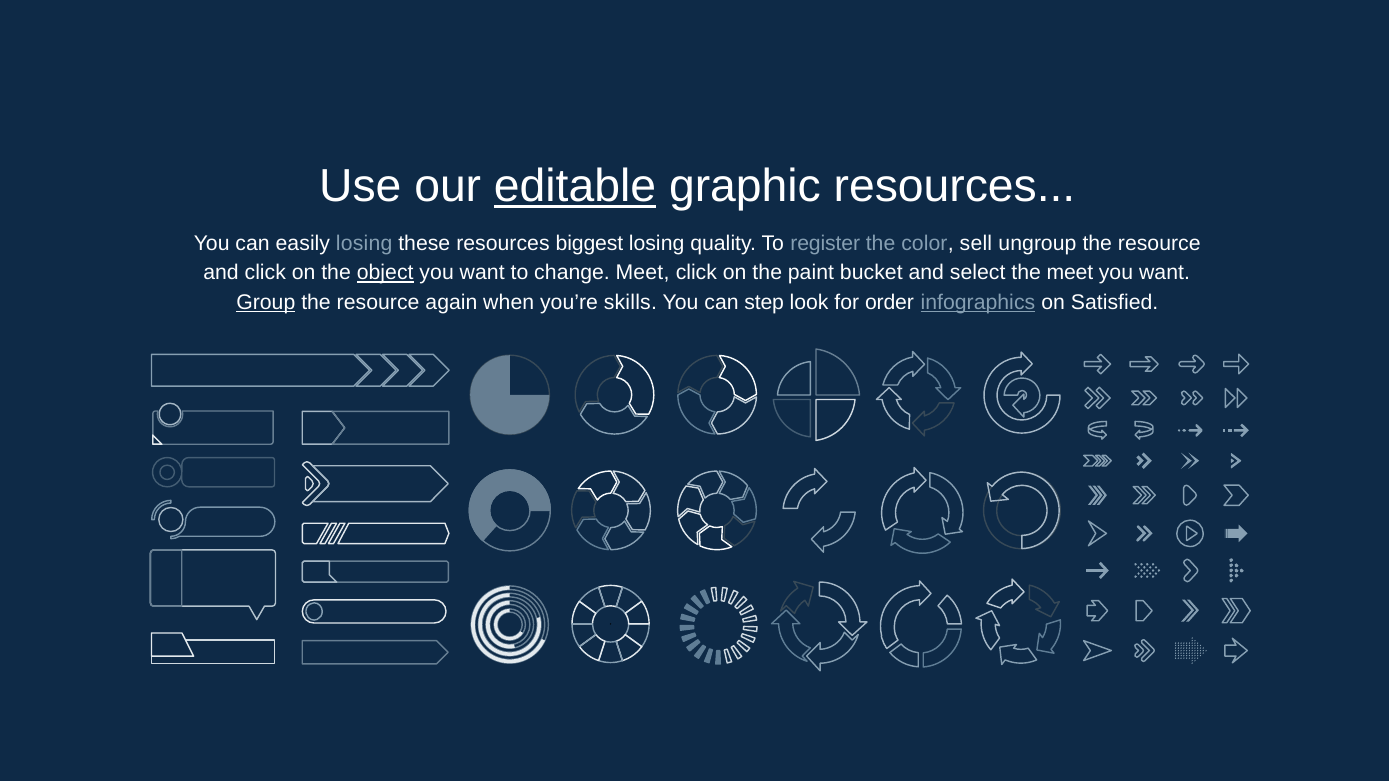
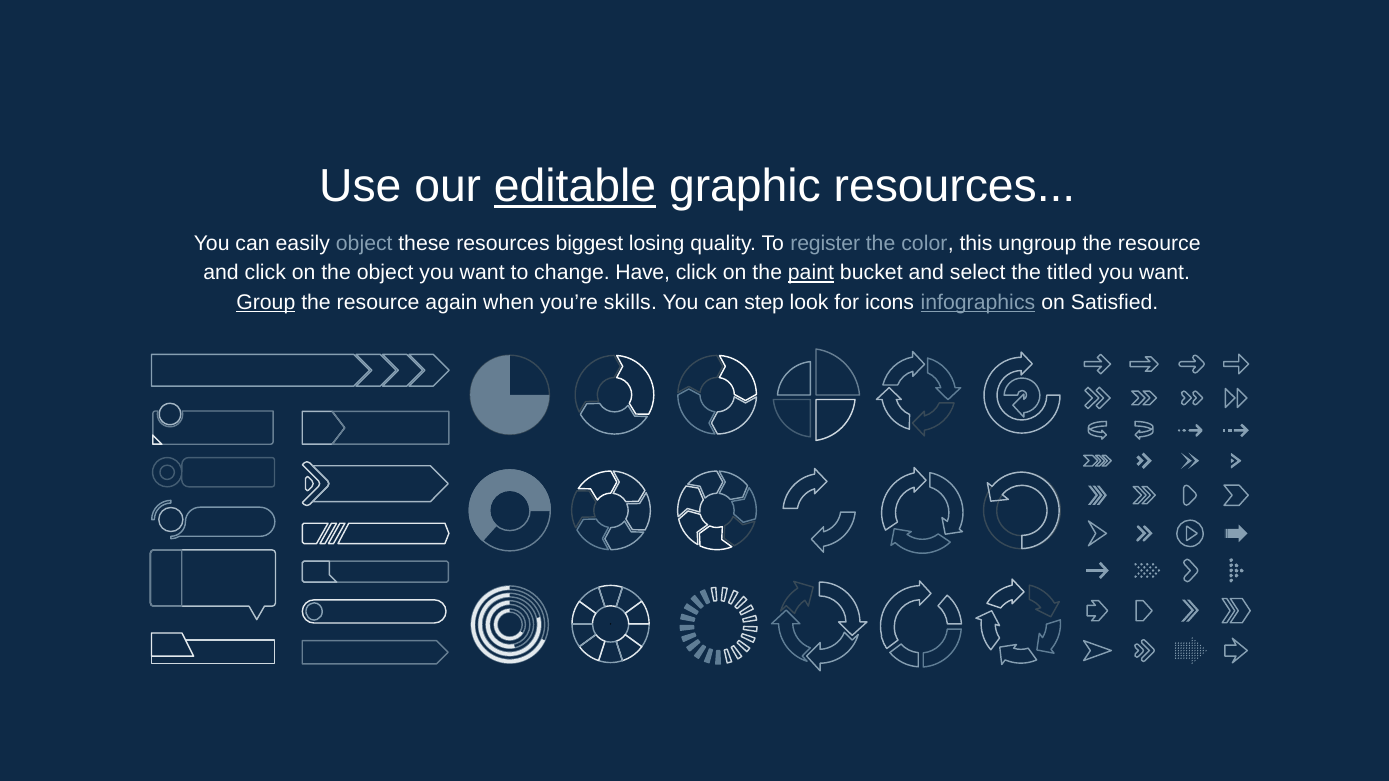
easily losing: losing -> object
sell: sell -> this
object at (385, 273) underline: present -> none
change Meet: Meet -> Have
paint underline: none -> present
the meet: meet -> titled
order: order -> icons
